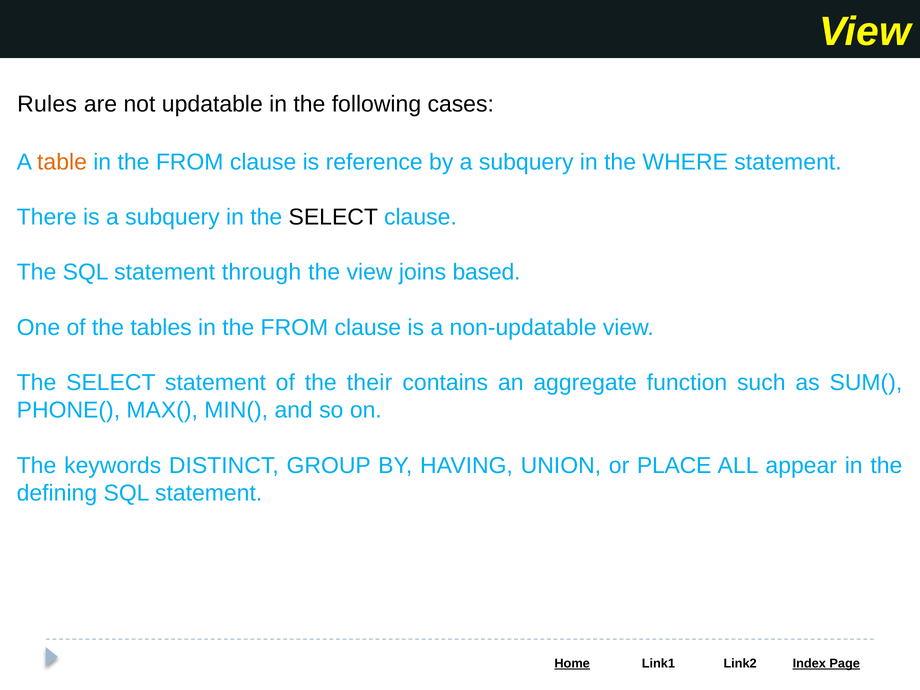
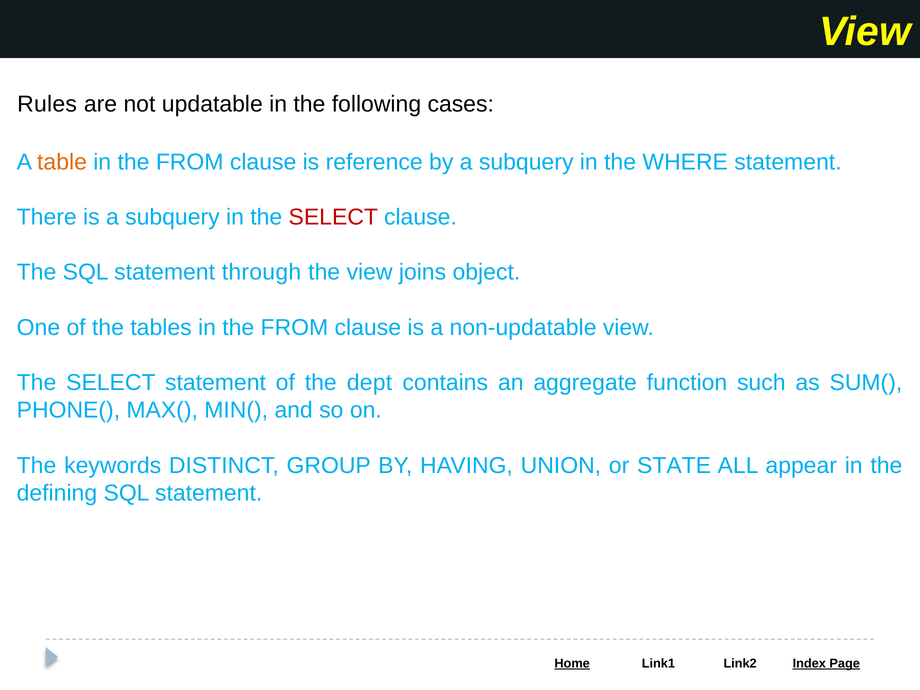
SELECT at (333, 217) colour: black -> red
based: based -> object
their: their -> dept
PLACE: PLACE -> STATE
